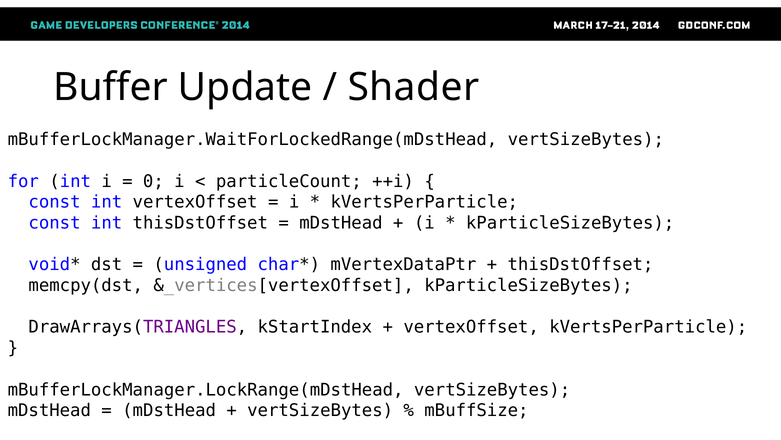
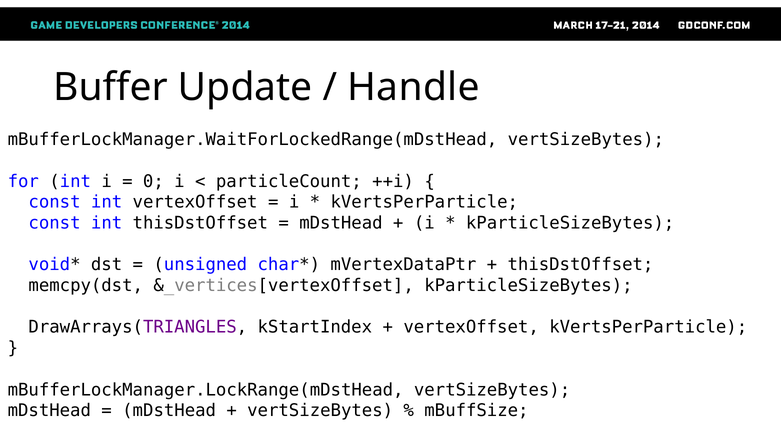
Shader: Shader -> Handle
